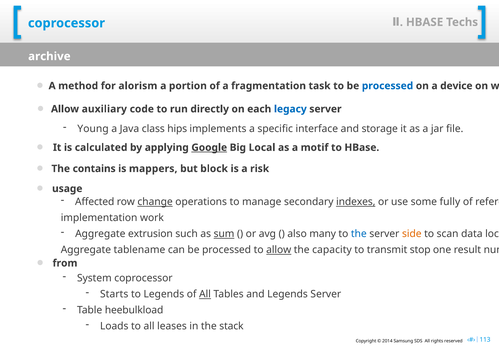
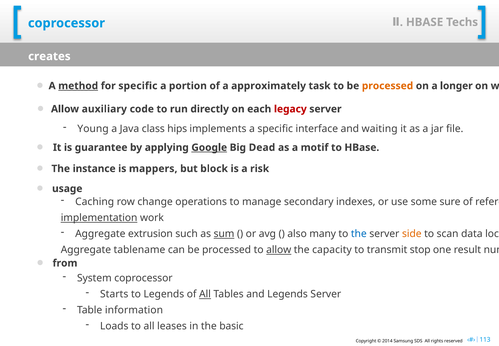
archive: archive -> creates
method underline: none -> present
for alorism: alorism -> specific
fragmentation: fragmentation -> approximately
processed at (388, 86) colour: blue -> orange
device: device -> longer
legacy colour: blue -> red
storage: storage -> waiting
calculated: calculated -> guarantee
Local: Local -> Dead
contains: contains -> instance
Affected: Affected -> Caching
change underline: present -> none
indexes underline: present -> none
fully: fully -> sure
implementation underline: none -> present
heebulkload: heebulkload -> information
stack: stack -> basic
